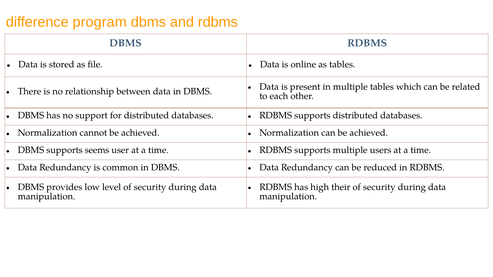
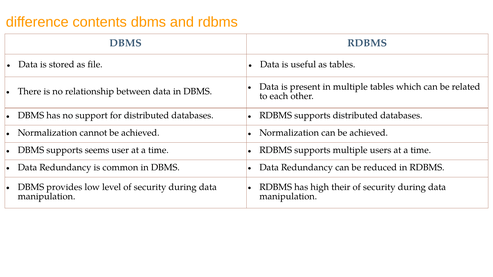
program: program -> contents
online: online -> useful
